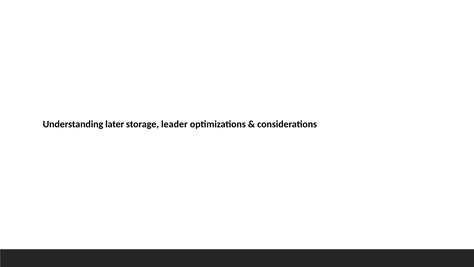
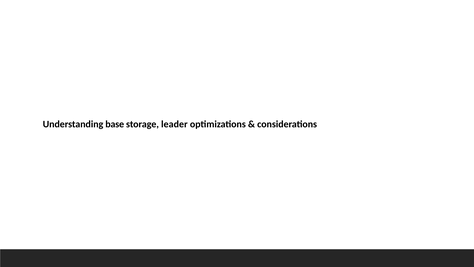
later: later -> base
